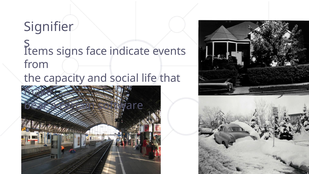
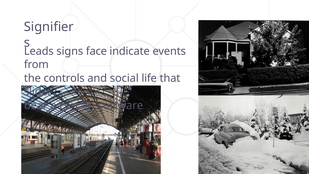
Items: Items -> Leads
capacity: capacity -> controls
make: make -> slider
